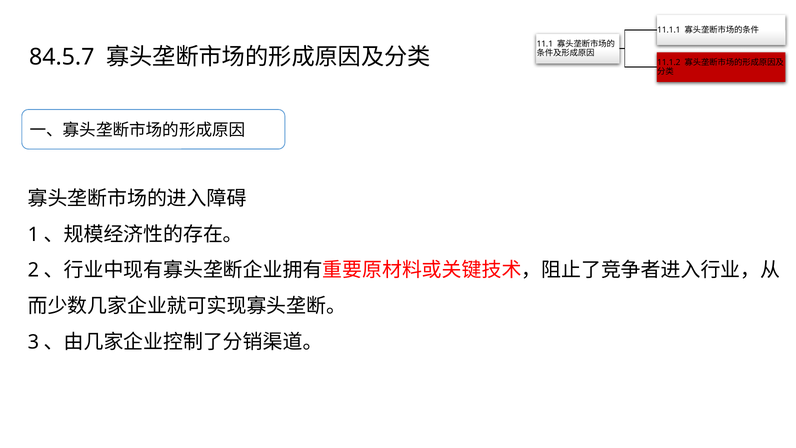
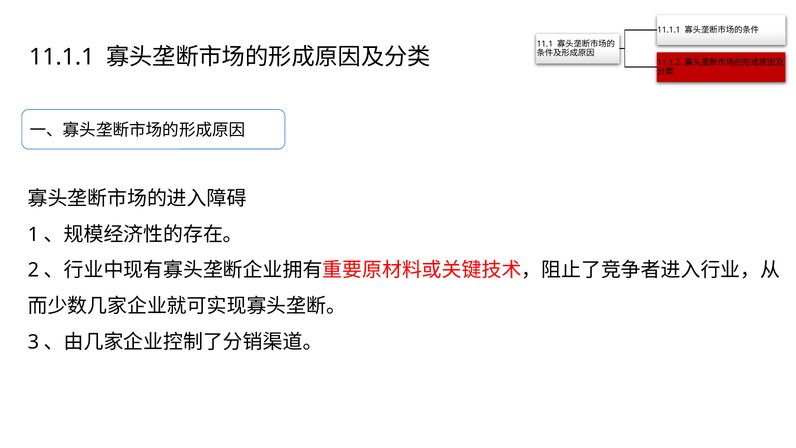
84.5.7 at (62, 57): 84.5.7 -> 11.1.1
